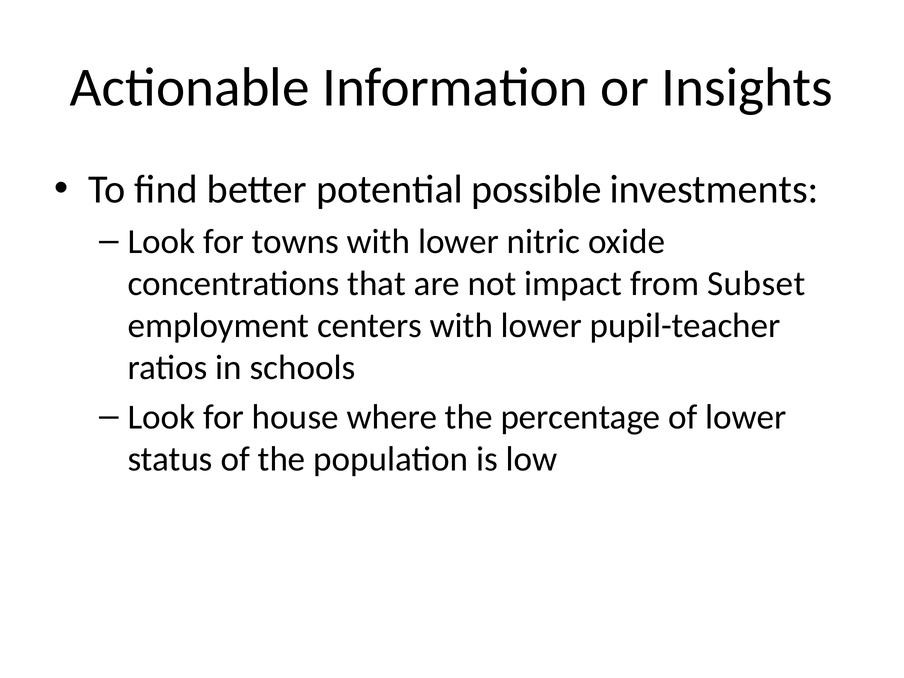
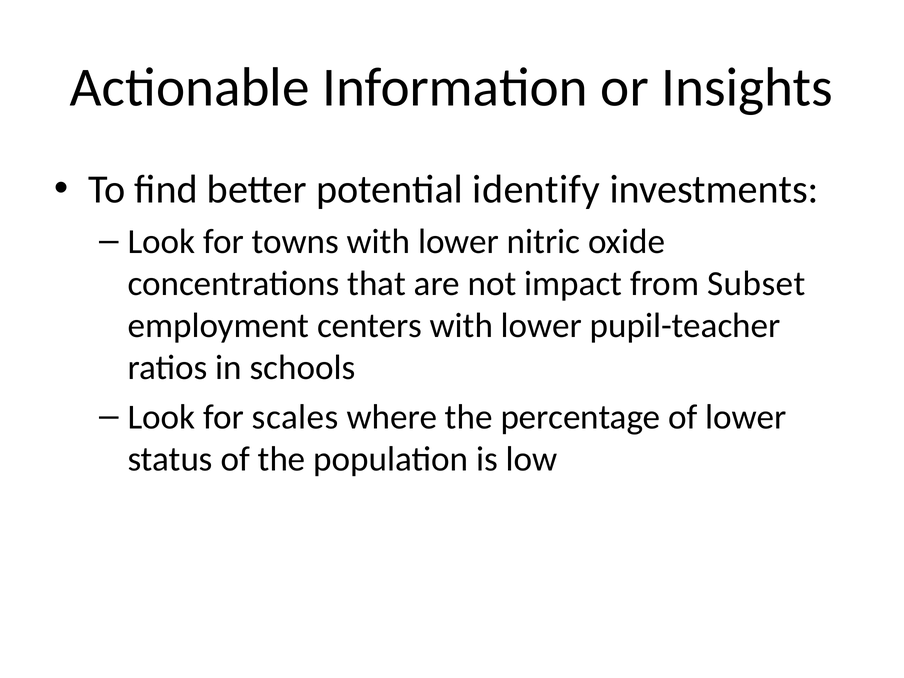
possible: possible -> identify
house: house -> scales
